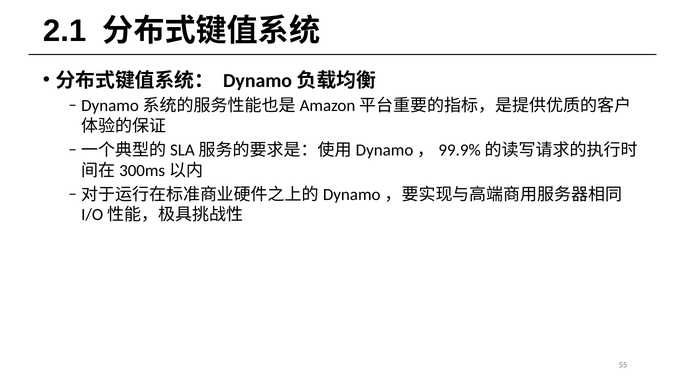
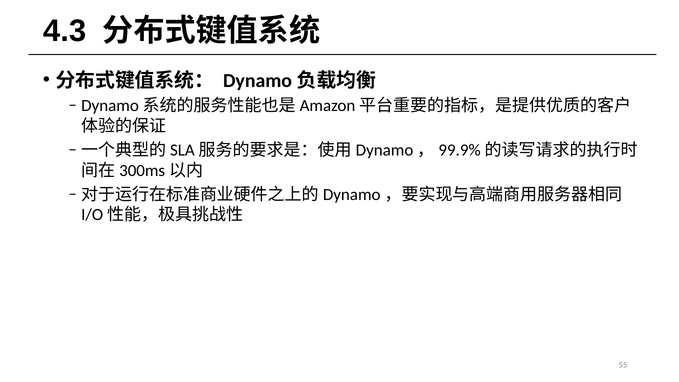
2.1: 2.1 -> 4.3
